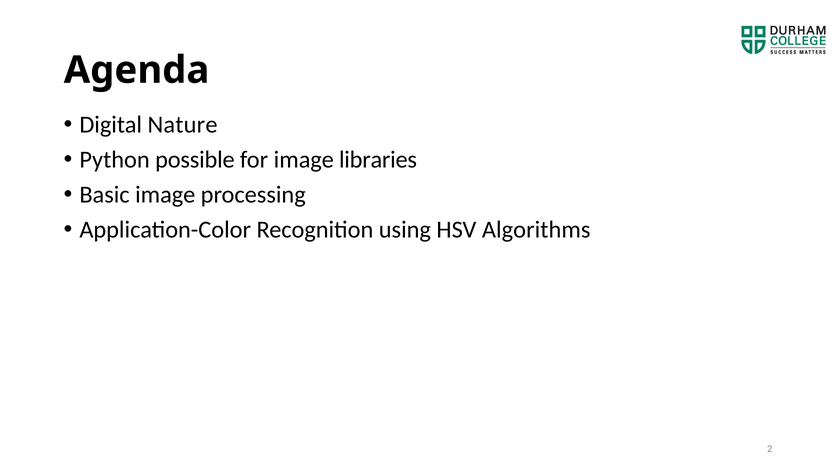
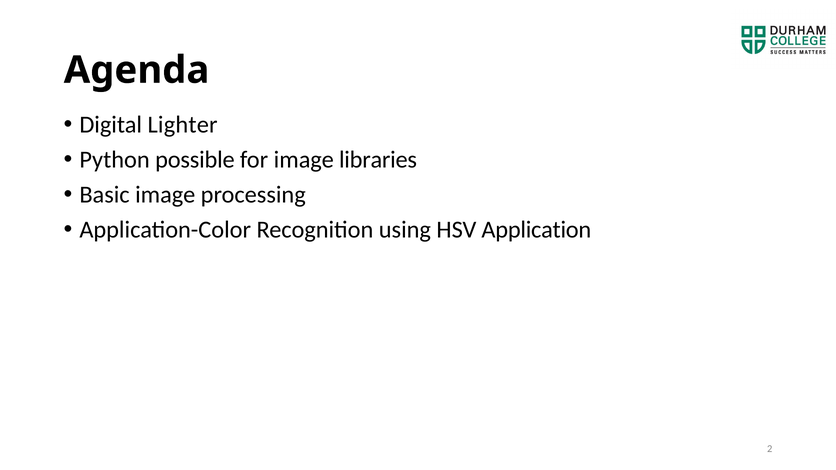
Nature: Nature -> Lighter
Algorithms: Algorithms -> Application
